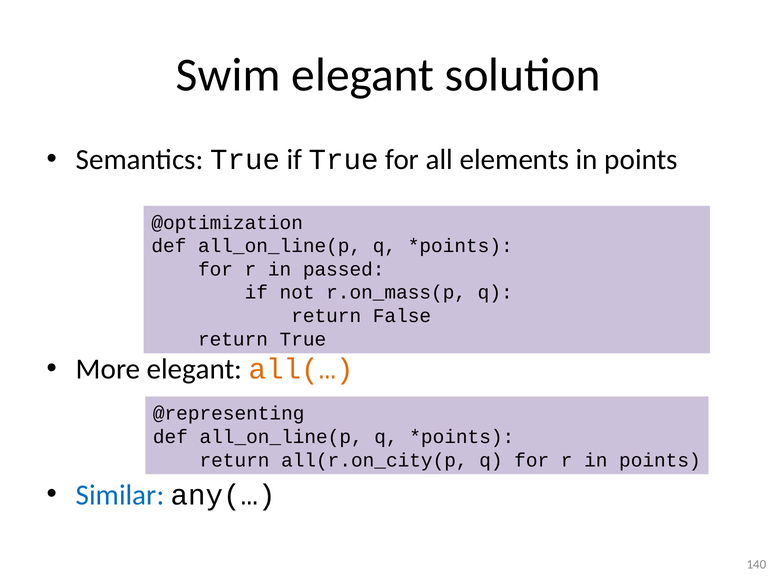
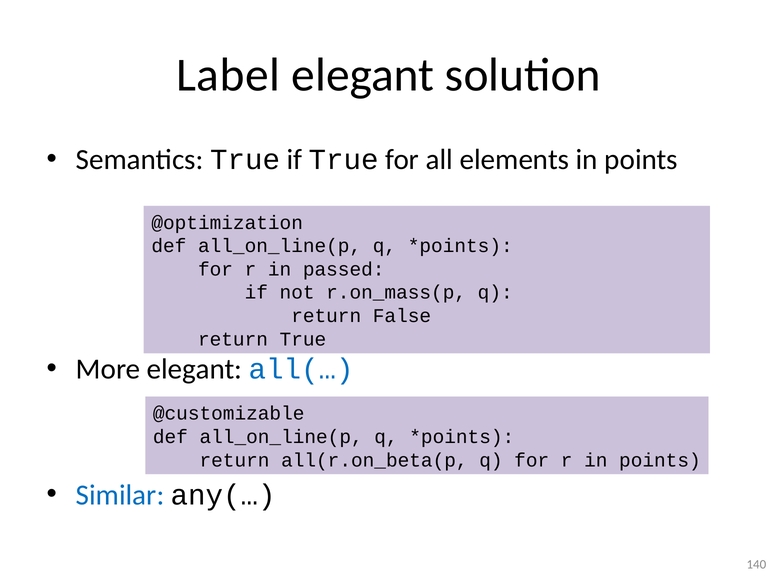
Swim: Swim -> Label
all(… colour: orange -> blue
@representing: @representing -> @customizable
all(r.on_city(p: all(r.on_city(p -> all(r.on_beta(p
